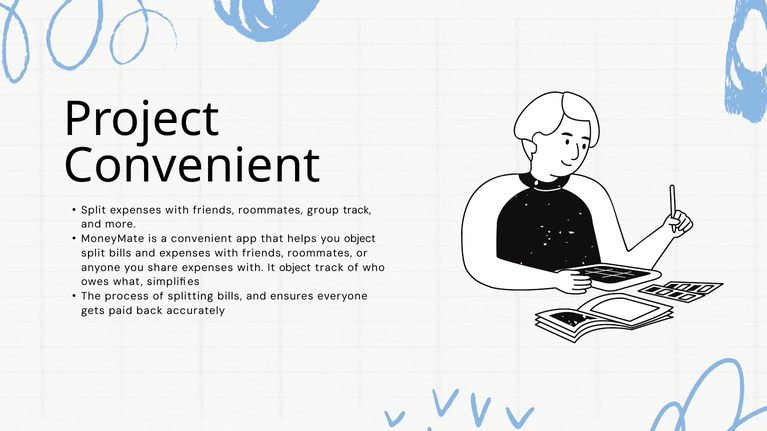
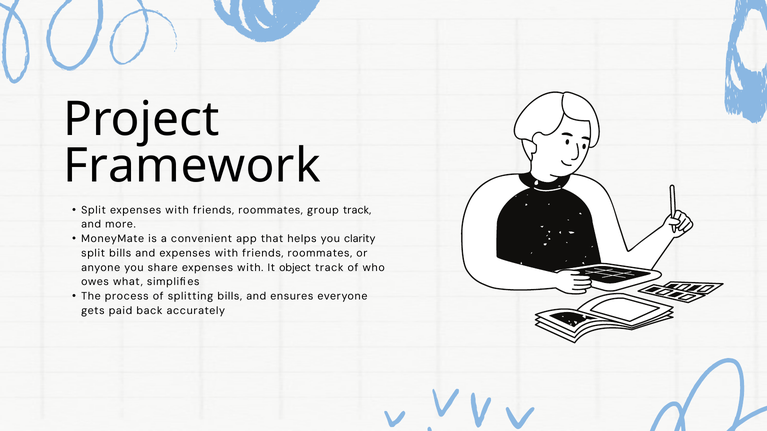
Convenient at (192, 166): Convenient -> Framework
you object: object -> clarity
